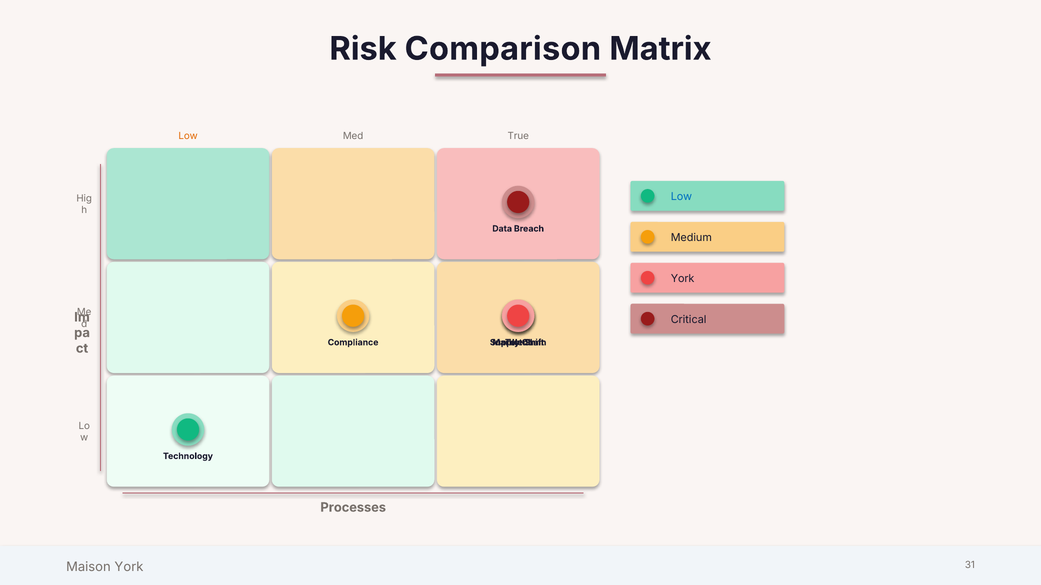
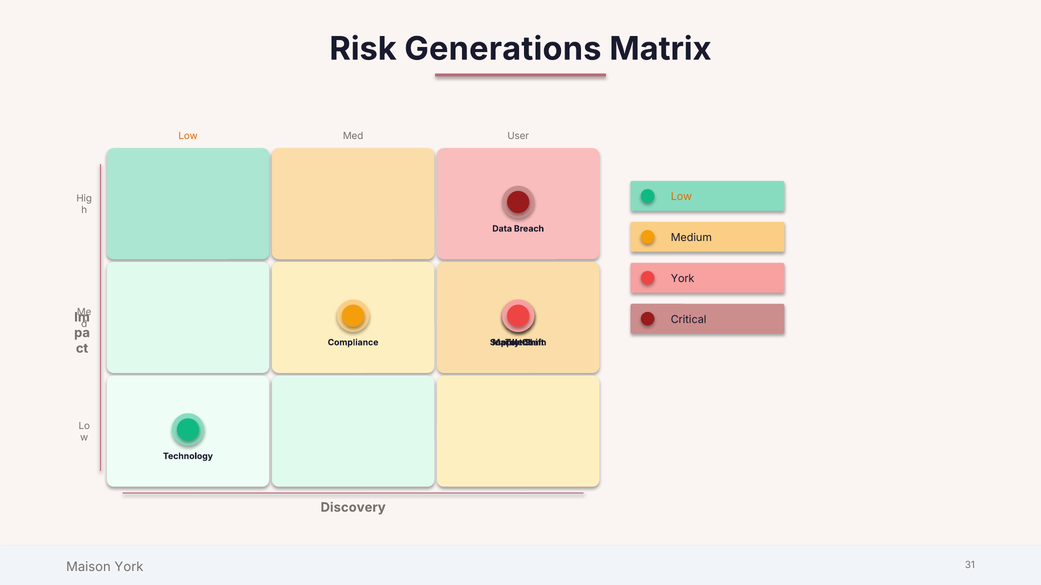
Comparison: Comparison -> Generations
True: True -> User
Low at (681, 197) colour: blue -> orange
Processes: Processes -> Discovery
